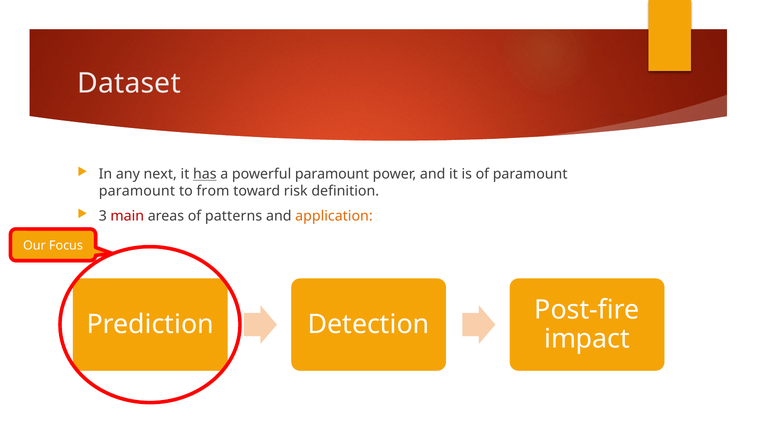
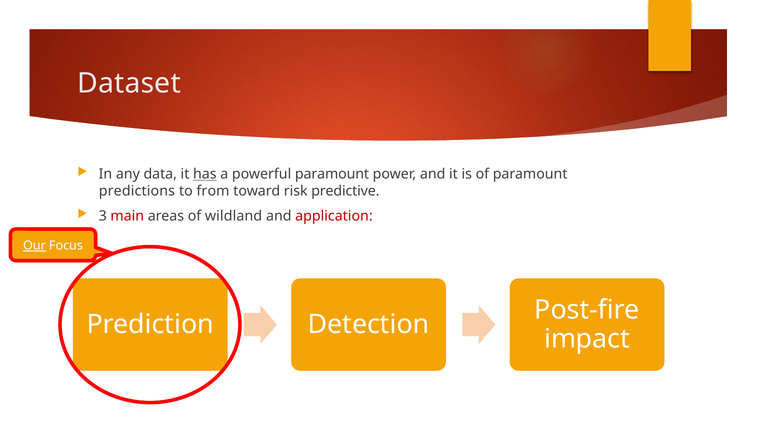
next: next -> data
paramount at (137, 191): paramount -> predictions
definition: definition -> predictive
patterns: patterns -> wildland
application colour: orange -> red
Our underline: none -> present
